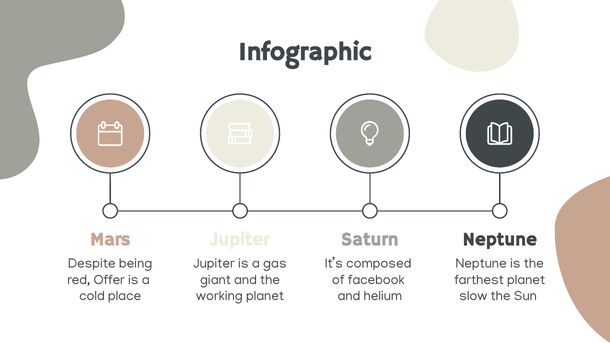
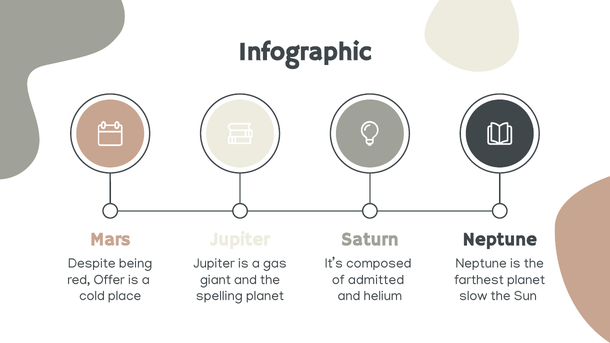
facebook: facebook -> admitted
working: working -> spelling
